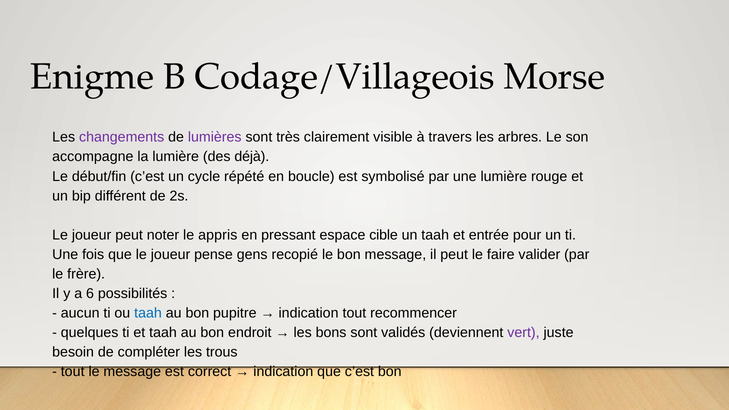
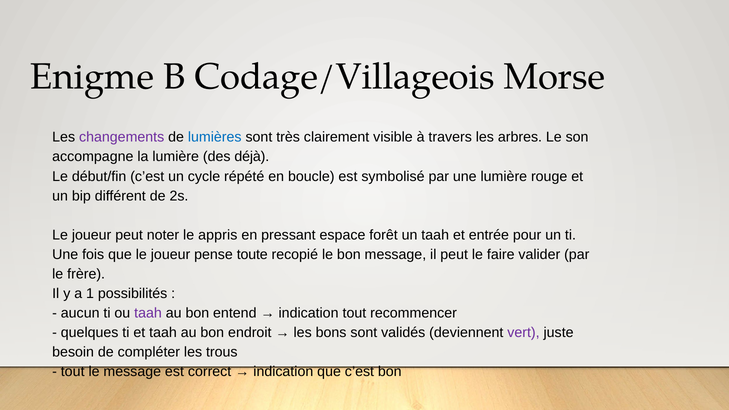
lumières colour: purple -> blue
cible: cible -> forêt
gens: gens -> toute
6: 6 -> 1
taah at (148, 313) colour: blue -> purple
pupitre: pupitre -> entend
